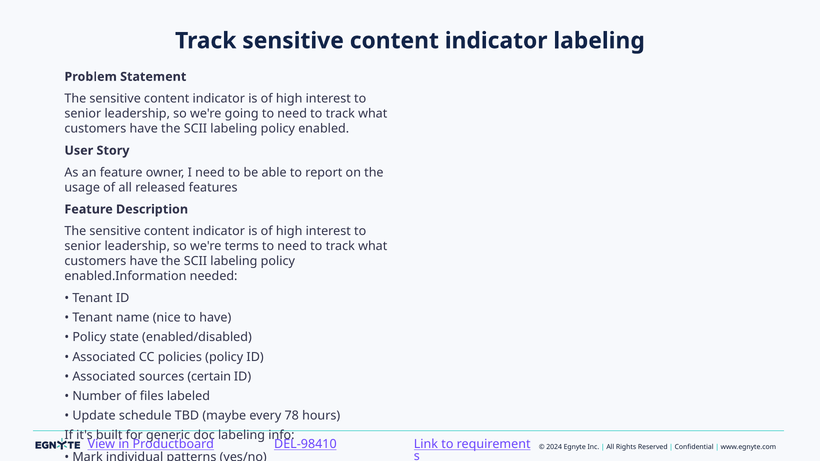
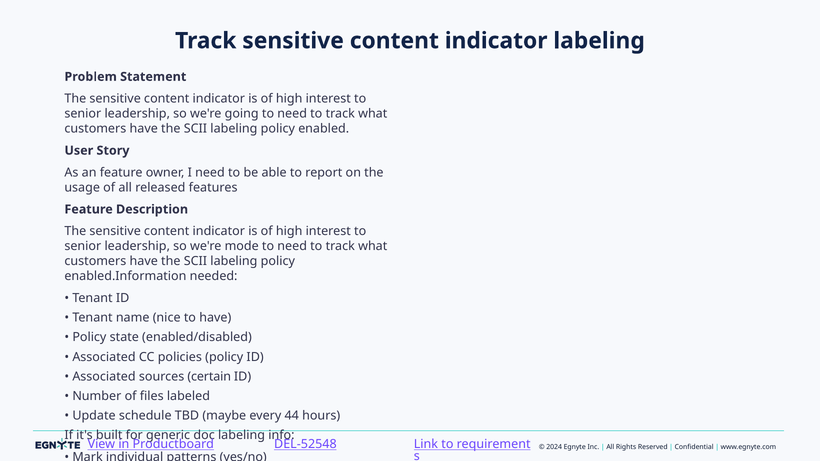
terms: terms -> mode
78: 78 -> 44
DEL-98410: DEL-98410 -> DEL-52548
